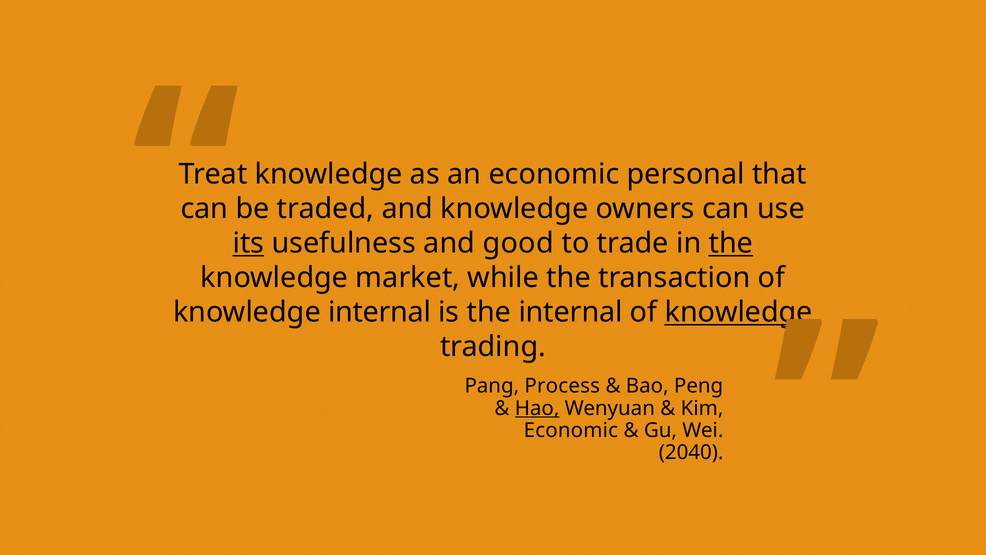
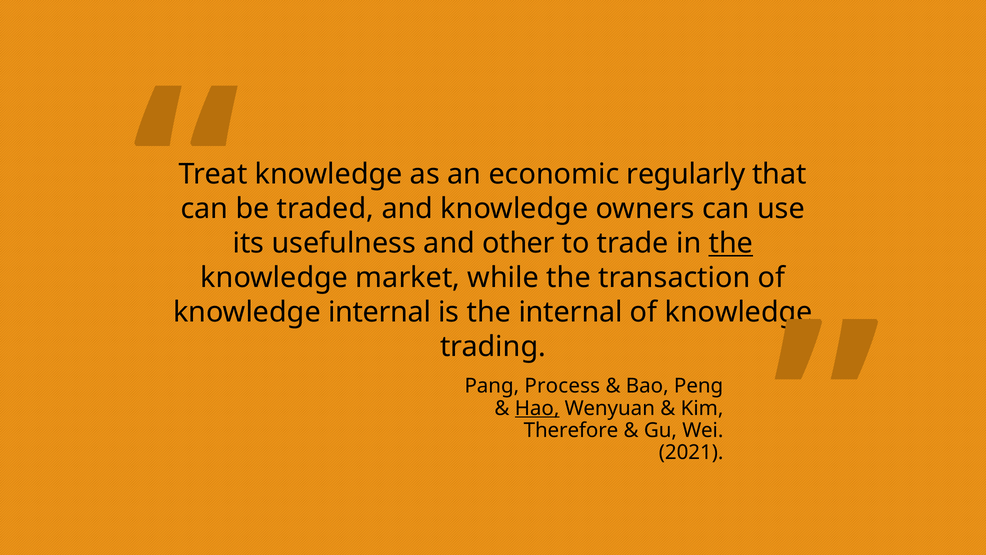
personal: personal -> regularly
its underline: present -> none
good: good -> other
knowledge at (739, 312) underline: present -> none
Economic at (571, 430): Economic -> Therefore
2040: 2040 -> 2021
